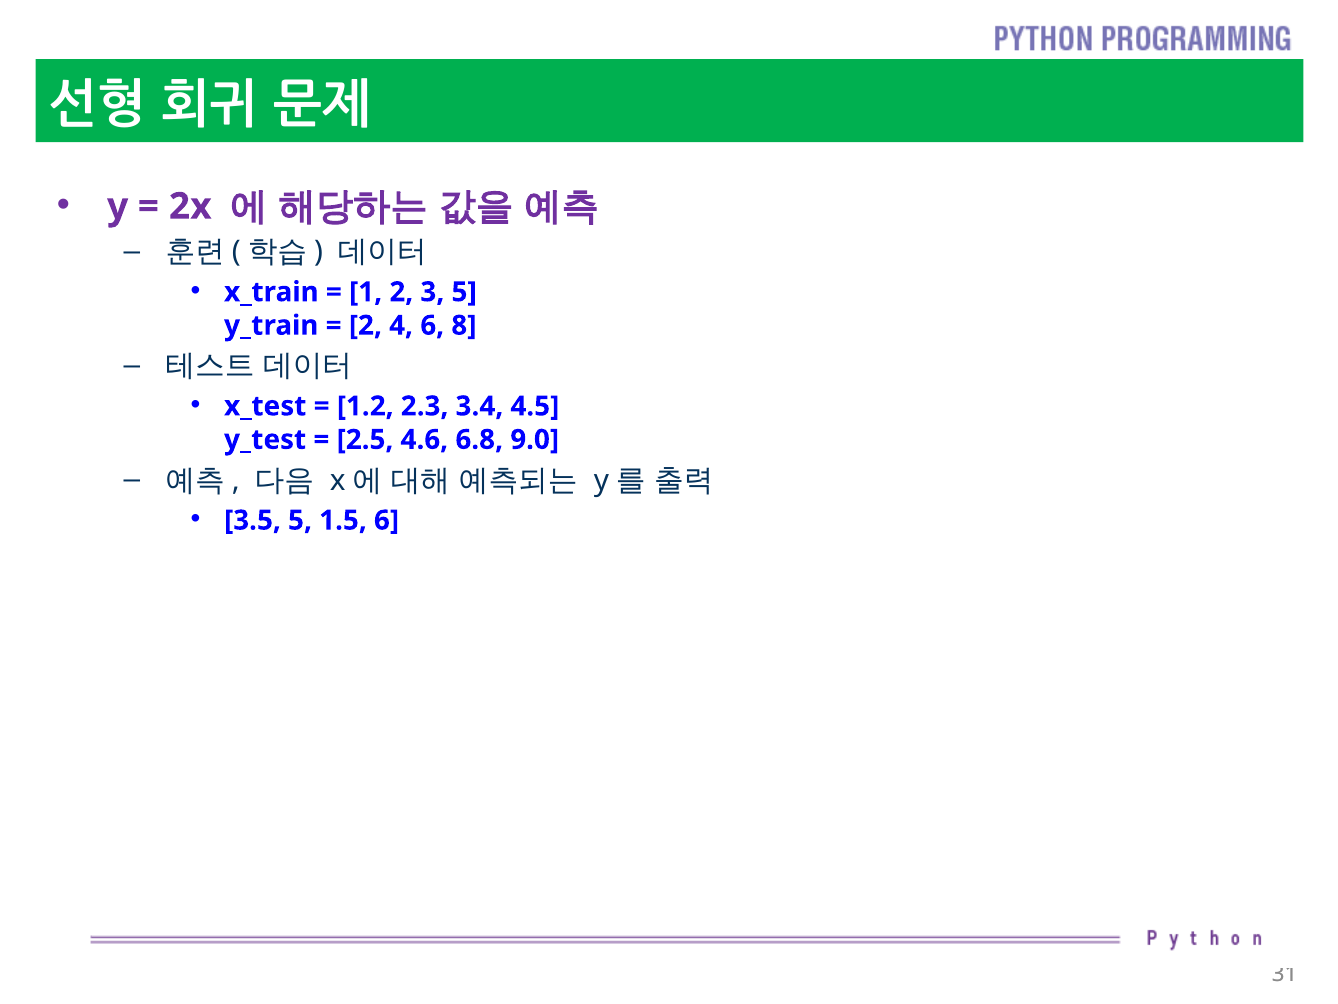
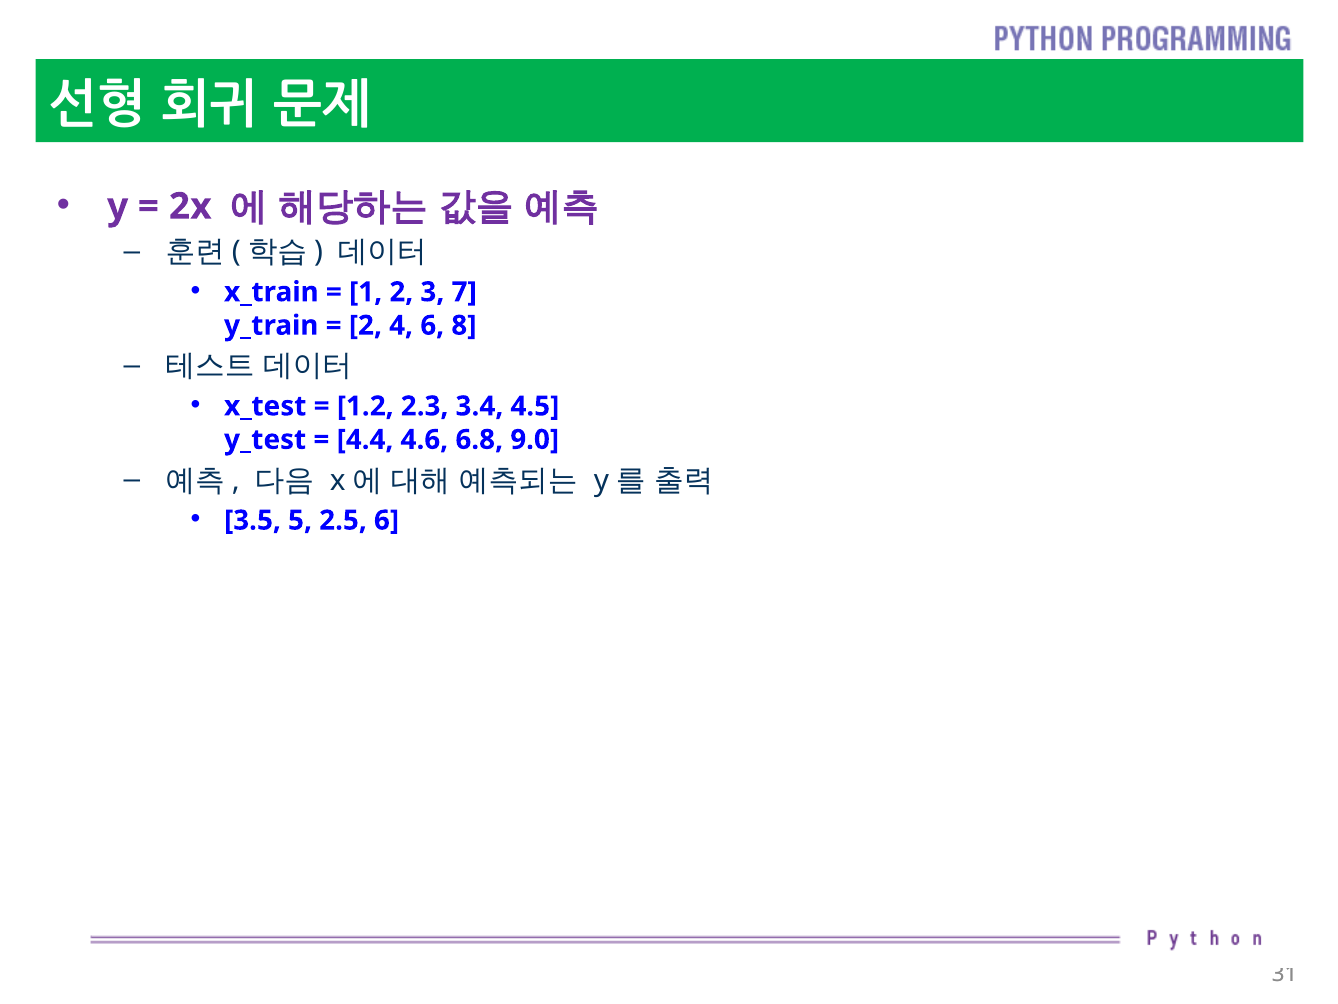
3 5: 5 -> 7
2.5: 2.5 -> 4.4
1.5: 1.5 -> 2.5
